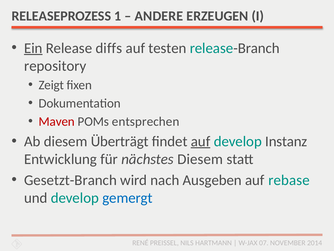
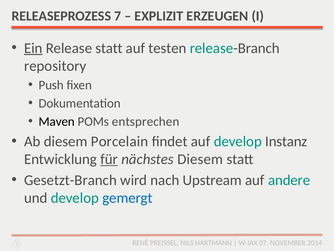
1: 1 -> 7
ANDERE: ANDERE -> EXPLIZIT
Release diffs: diffs -> statt
Zeigt: Zeigt -> Push
Maven colour: red -> black
Überträgt: Überträgt -> Porcelain
auf at (201, 141) underline: present -> none
für underline: none -> present
Ausgeben: Ausgeben -> Upstream
rebase: rebase -> andere
